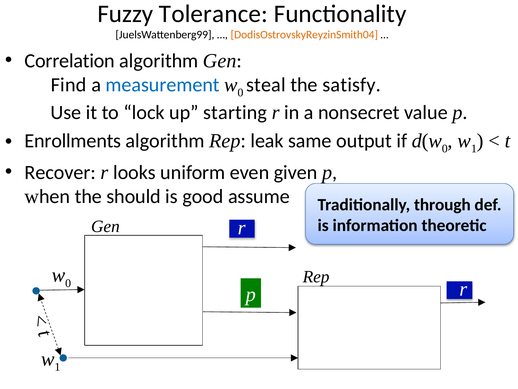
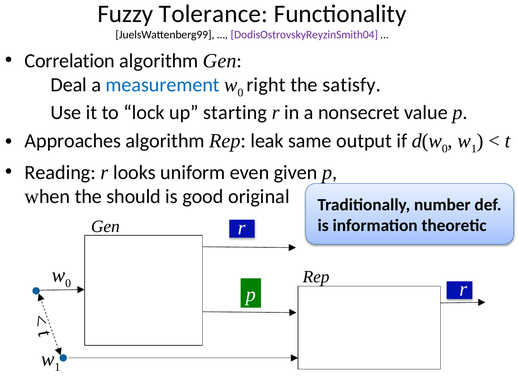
DodisOstrovskyReyzinSmith04 colour: orange -> purple
Find: Find -> Deal
steal: steal -> right
Enrollments: Enrollments -> Approaches
Recover: Recover -> Reading
assume: assume -> original
through: through -> number
